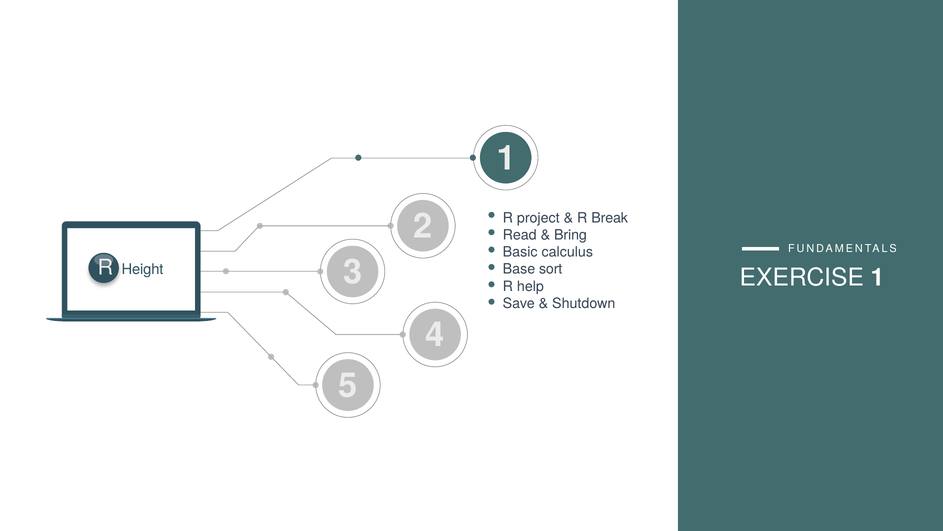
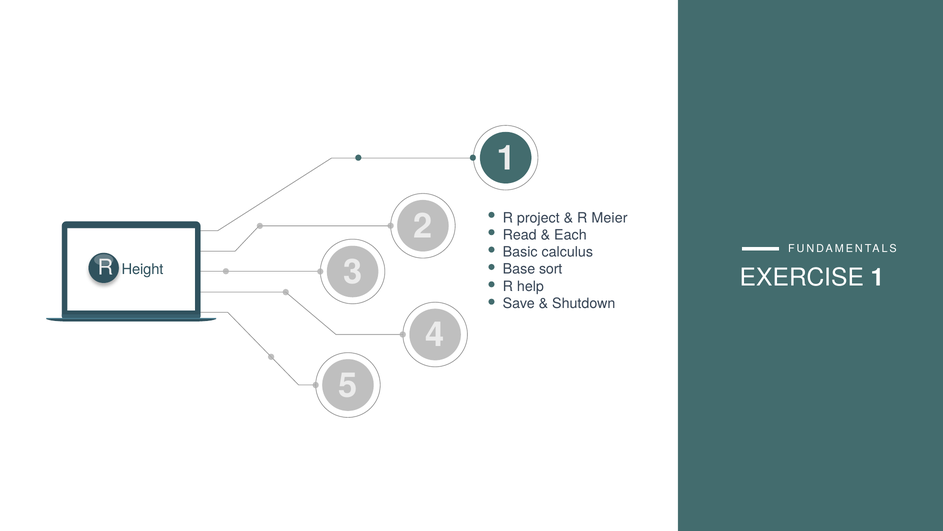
Break: Break -> Meier
Bring: Bring -> Each
